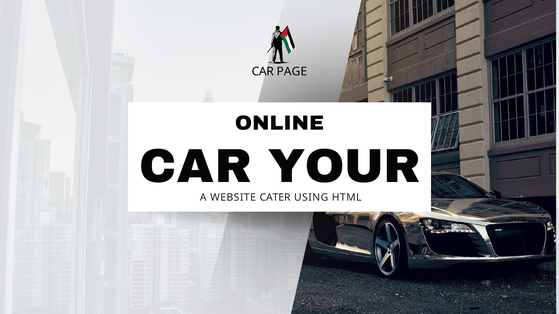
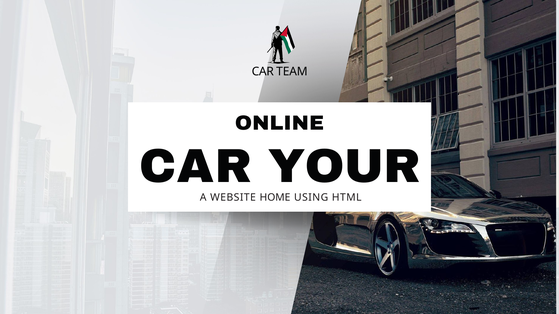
PAGE: PAGE -> TEAM
CATER: CATER -> HOME
